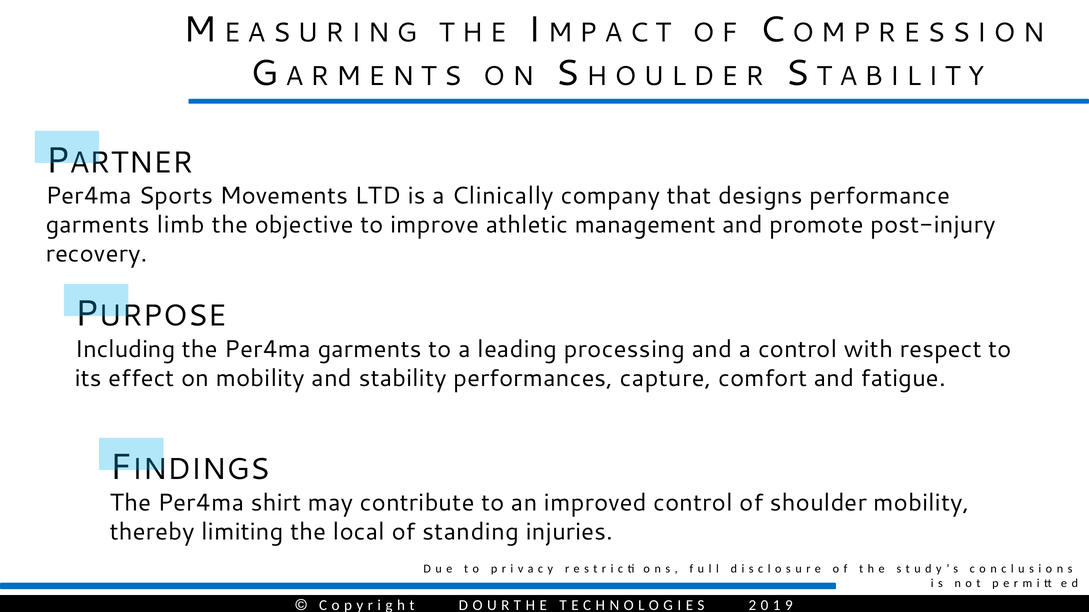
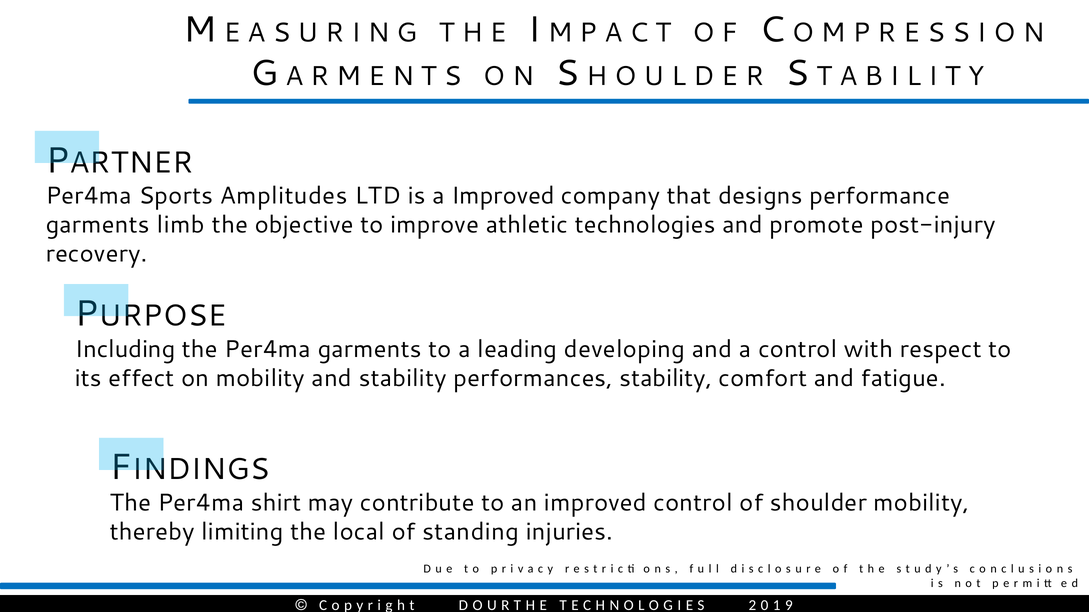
Movements: Movements -> Amplitudes
a Clinically: Clinically -> Improved
management: management -> technologies
processing: processing -> developing
performances capture: capture -> stability
